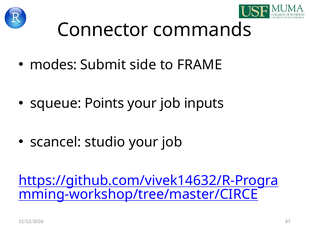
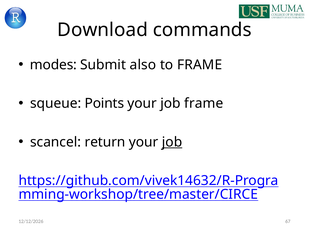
Connector: Connector -> Download
side: side -> also
job inputs: inputs -> frame
studio: studio -> return
job at (172, 142) underline: none -> present
